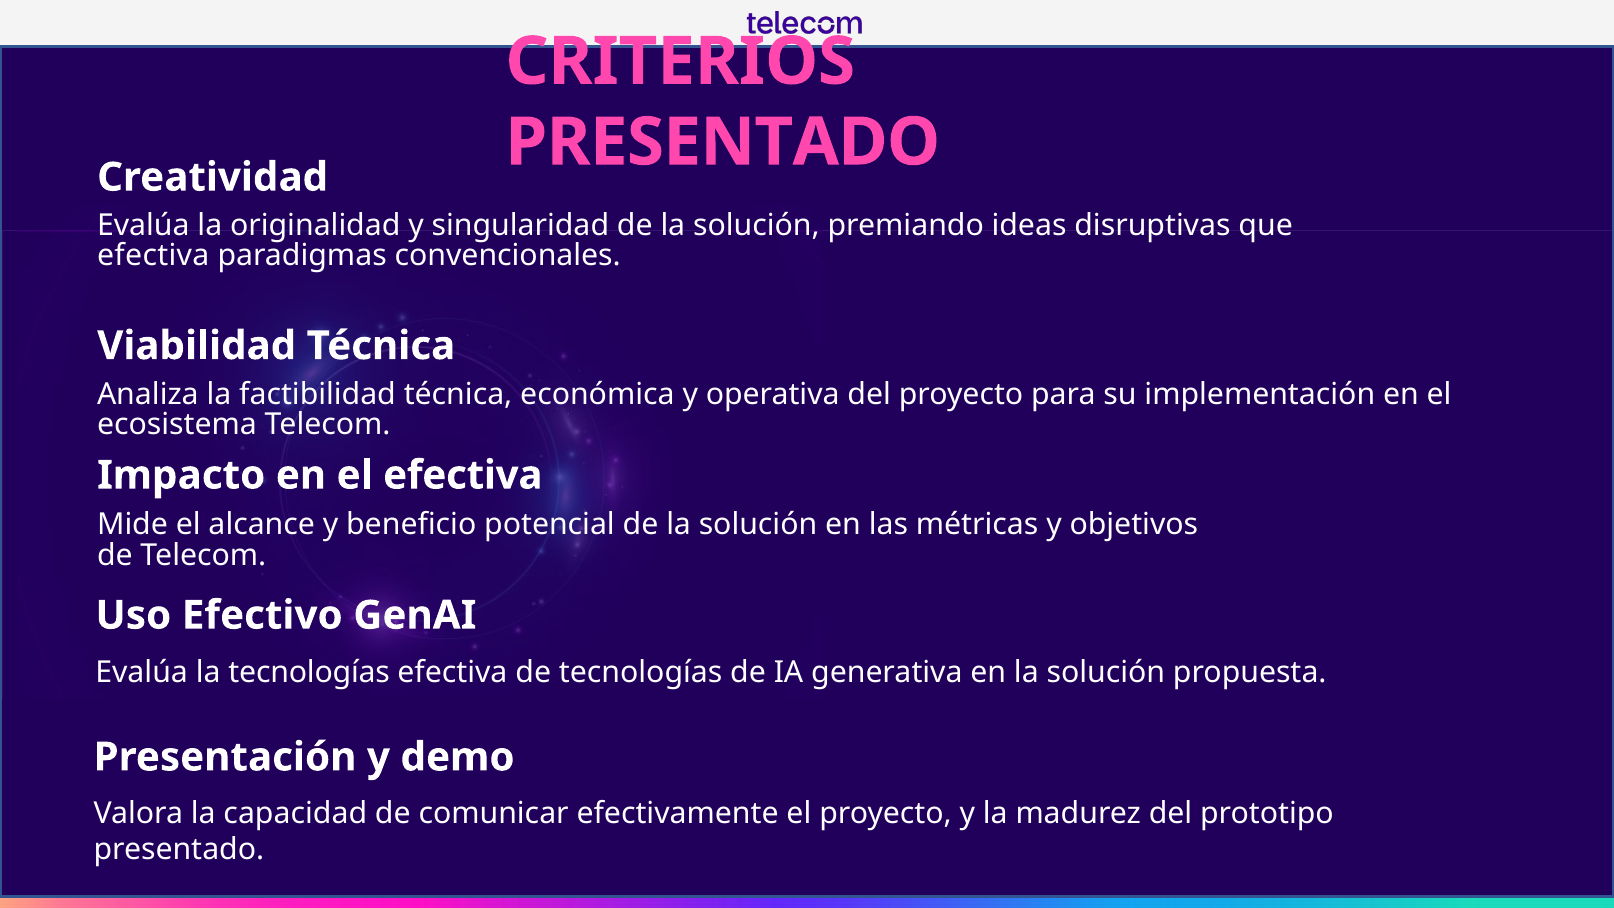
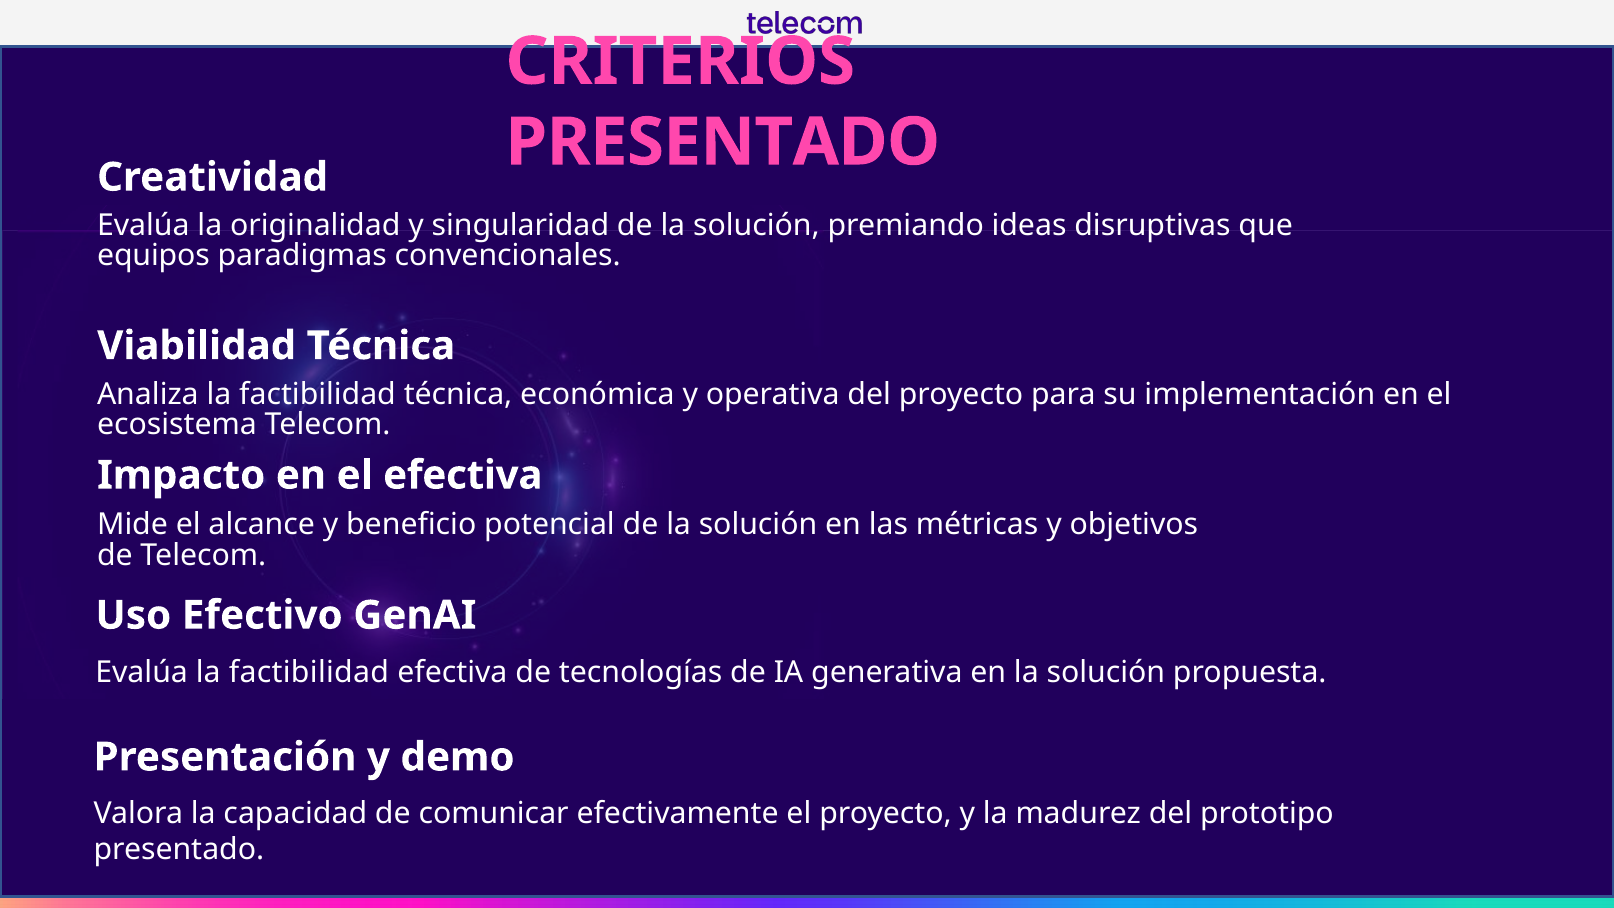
efectiva at (153, 256): efectiva -> equipos
Evalúa la tecnologías: tecnologías -> factibilidad
